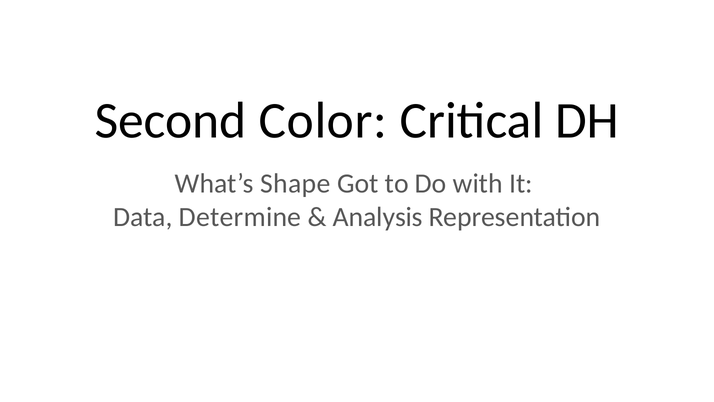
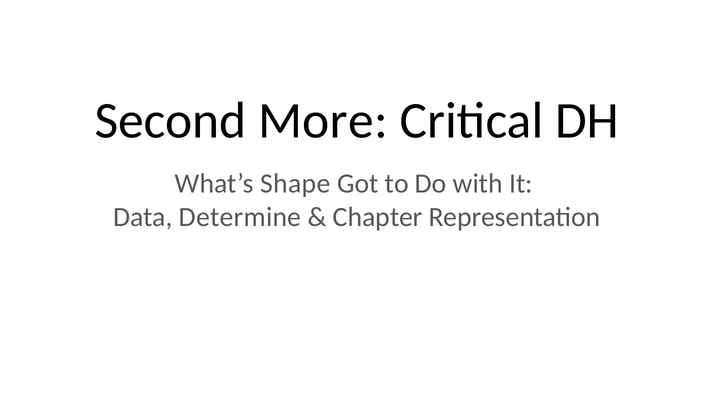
Color: Color -> More
Analysis: Analysis -> Chapter
